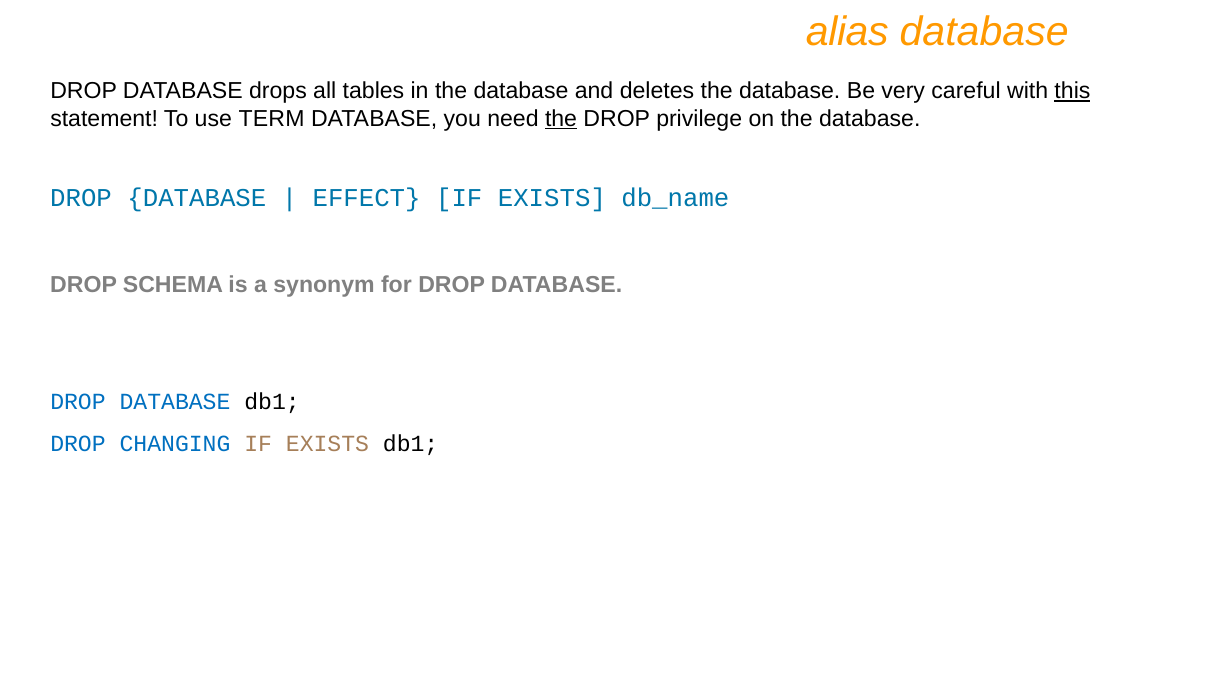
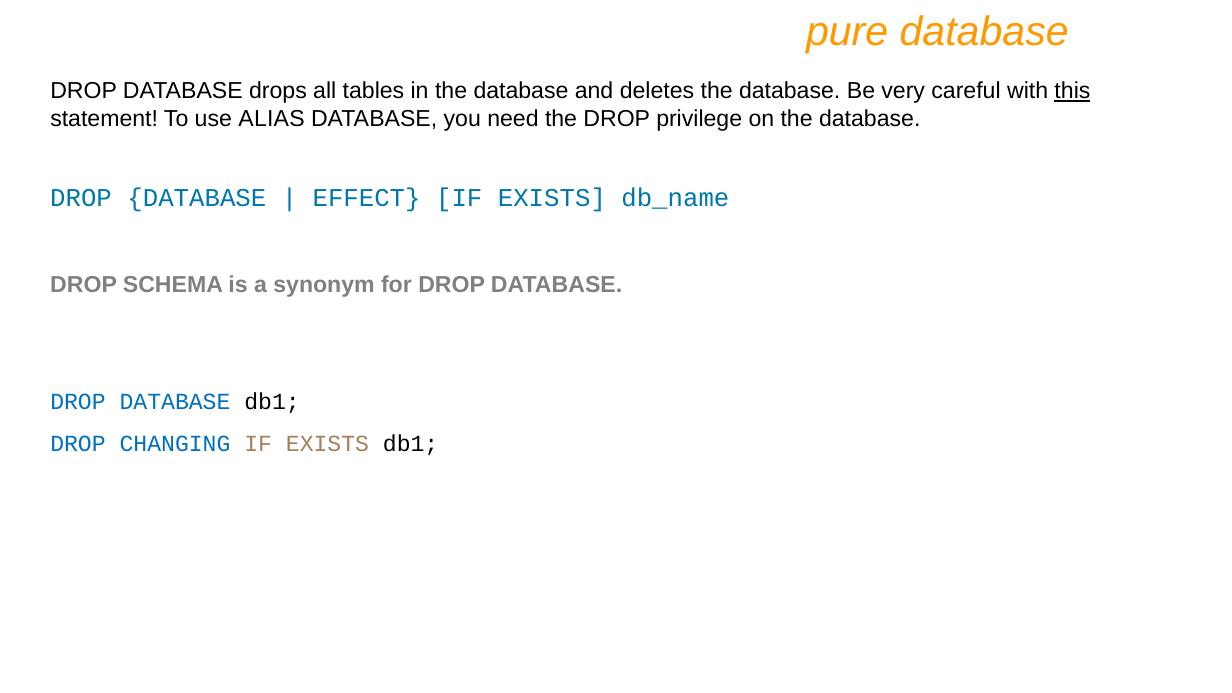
alias: alias -> pure
TERM: TERM -> ALIAS
the at (561, 119) underline: present -> none
